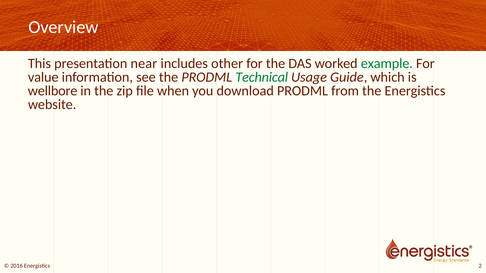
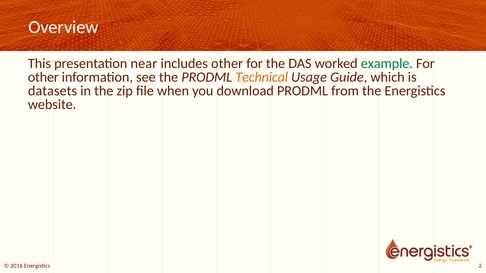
value at (43, 77): value -> other
Technical colour: green -> orange
wellbore: wellbore -> datasets
